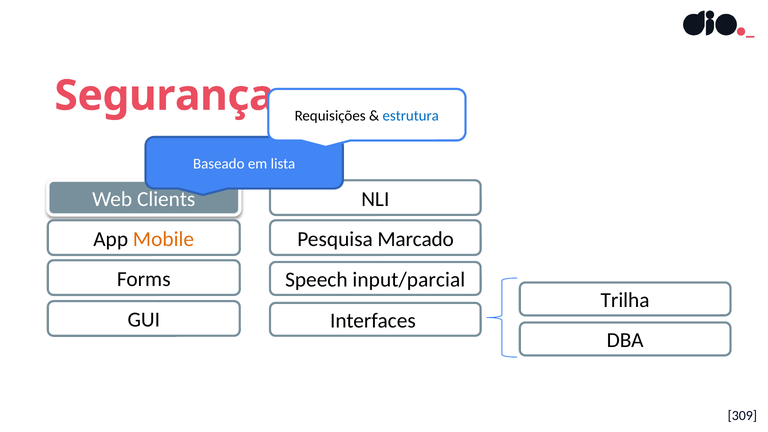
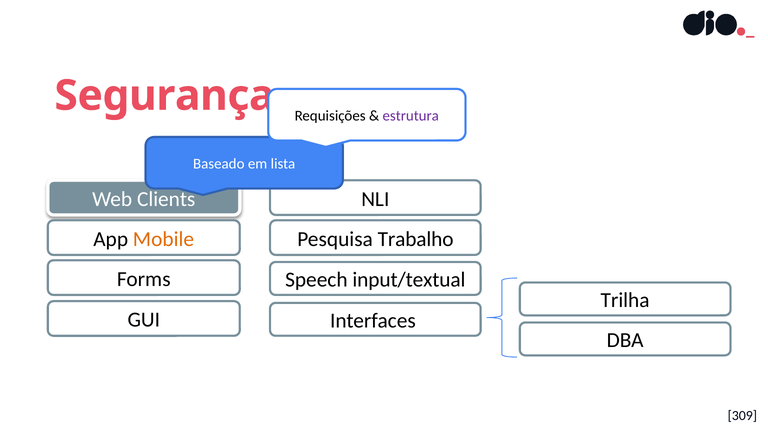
estrutura colour: blue -> purple
Marcado: Marcado -> Trabalho
input/parcial: input/parcial -> input/textual
